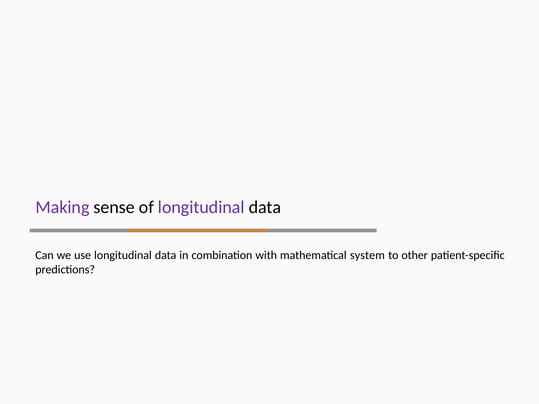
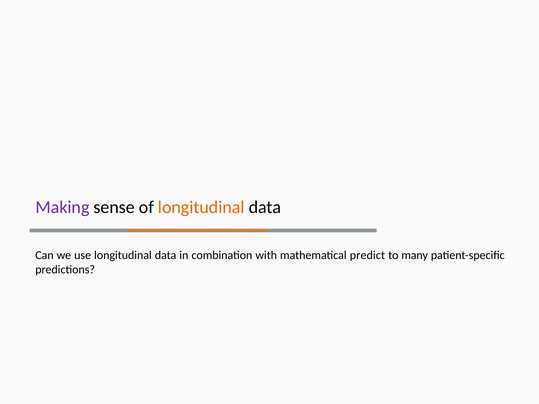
longitudinal at (201, 207) colour: purple -> orange
system: system -> predict
other: other -> many
